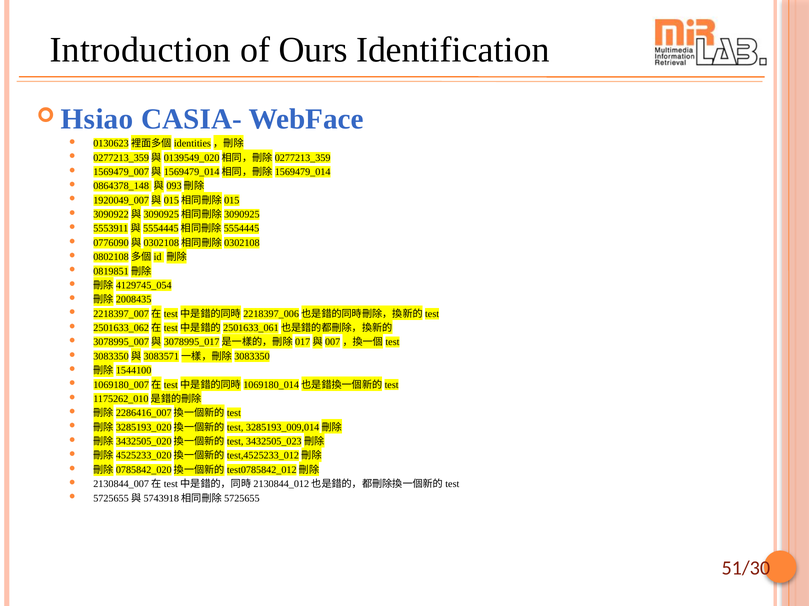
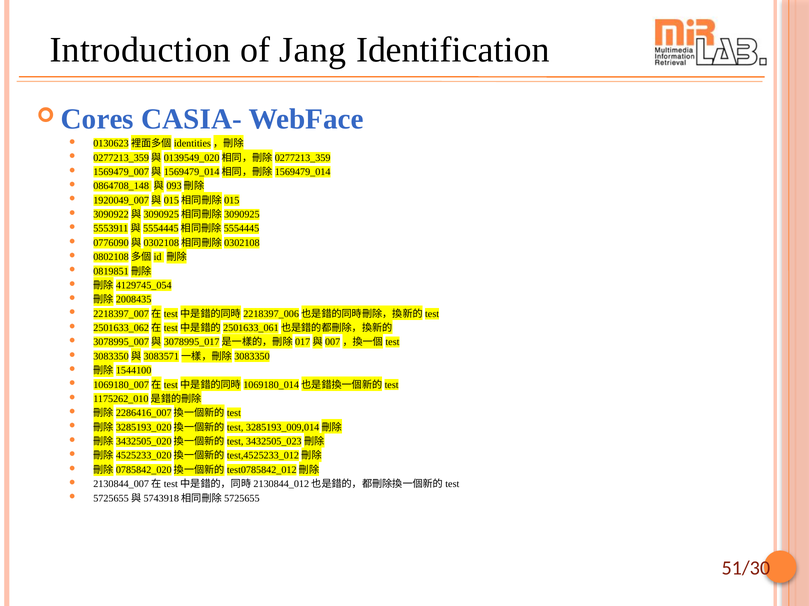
Ours: Ours -> Jang
Hsiao: Hsiao -> Cores
0864378_148: 0864378_148 -> 0864708_148
